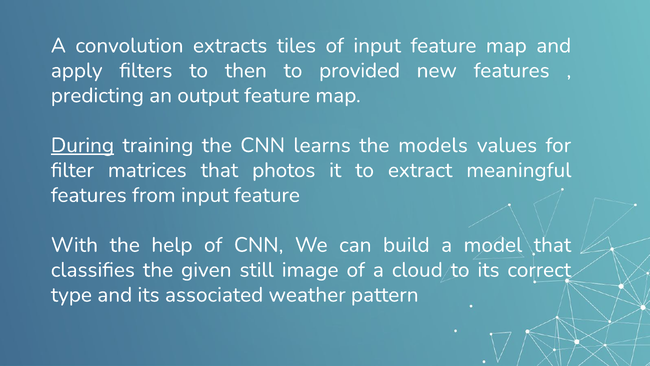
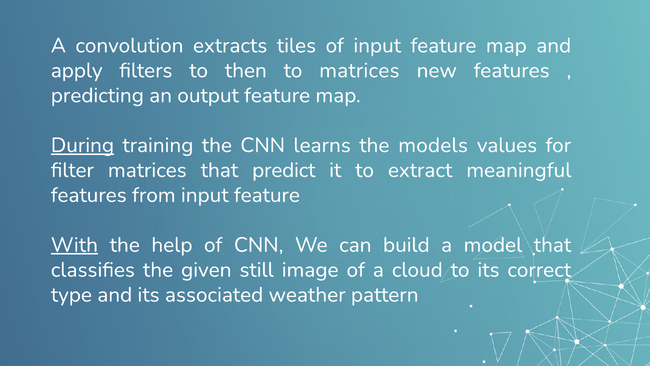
to provided: provided -> matrices
photos: photos -> predict
With underline: none -> present
